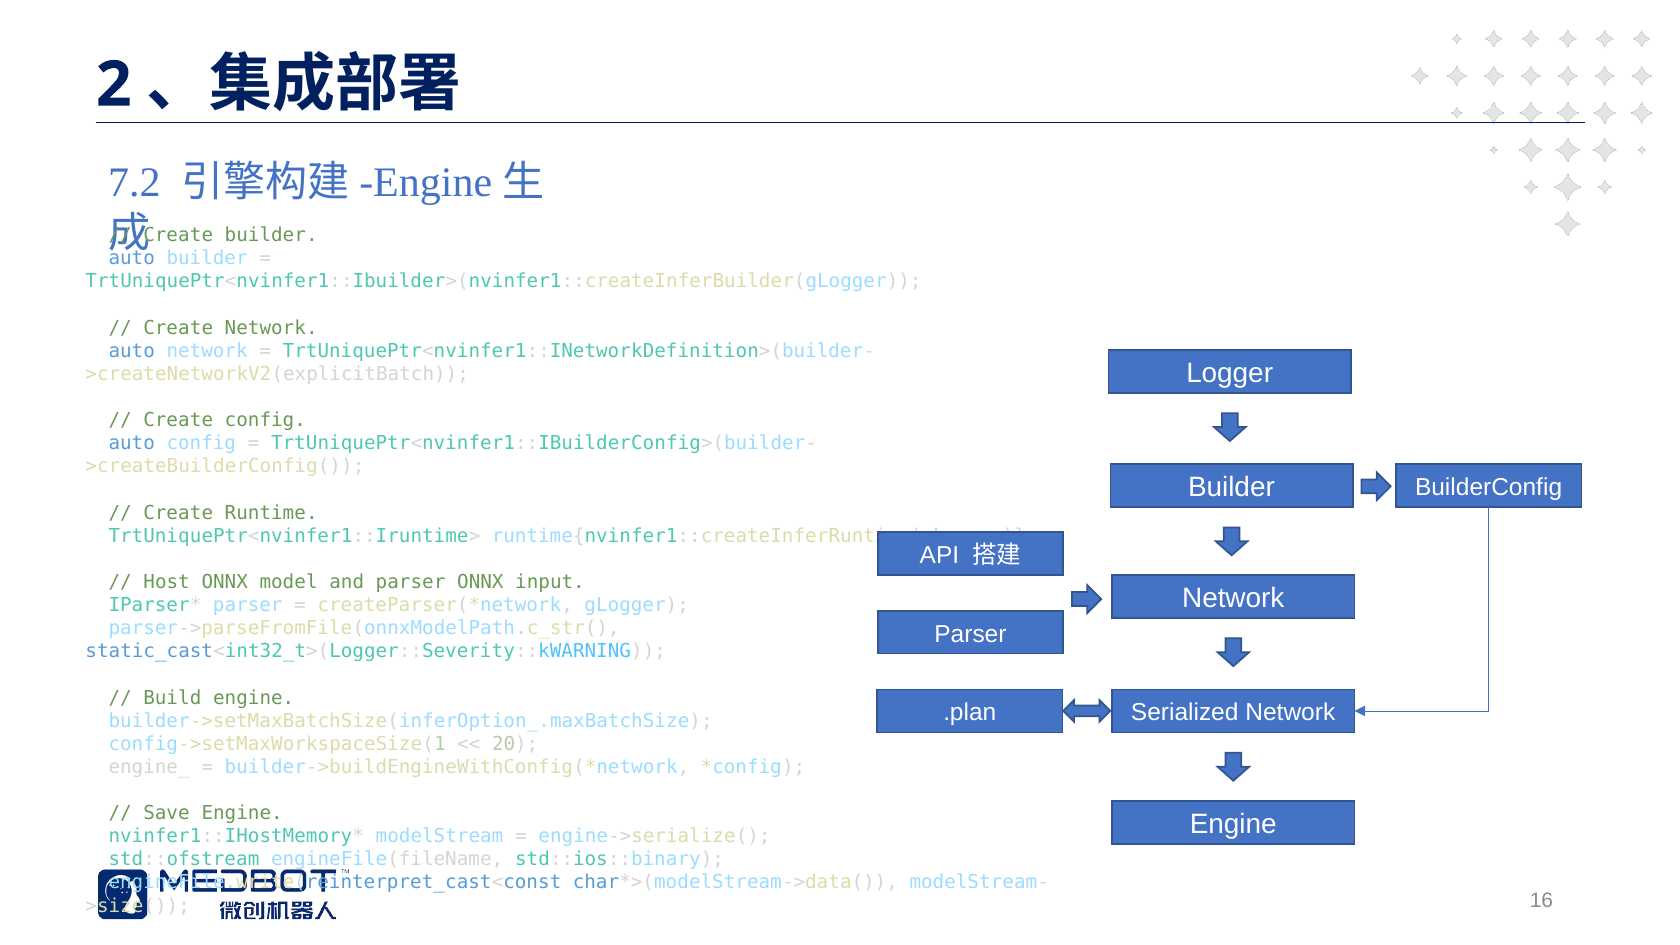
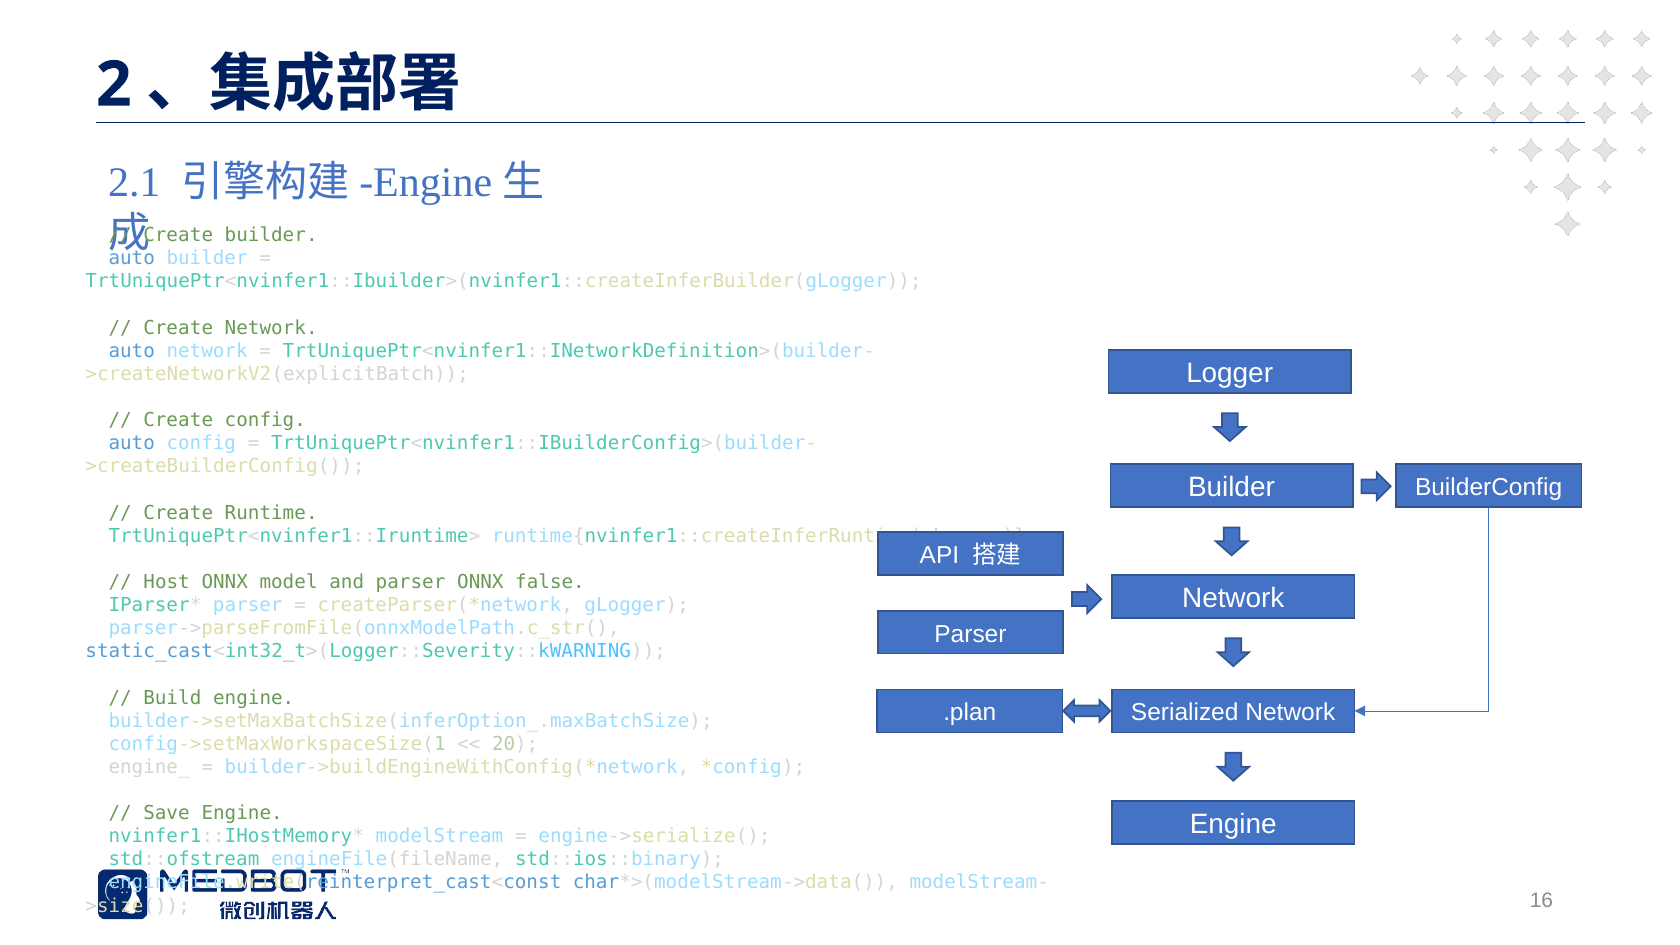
7.2: 7.2 -> 2.1
input: input -> false
